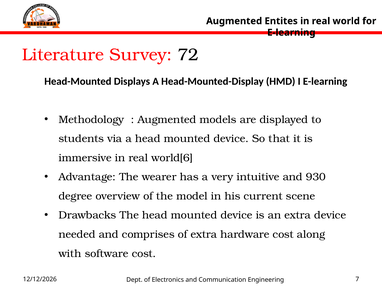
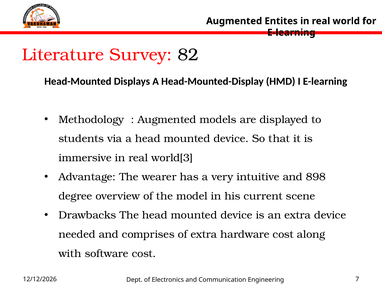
72: 72 -> 82
world[6: world[6 -> world[3
930: 930 -> 898
